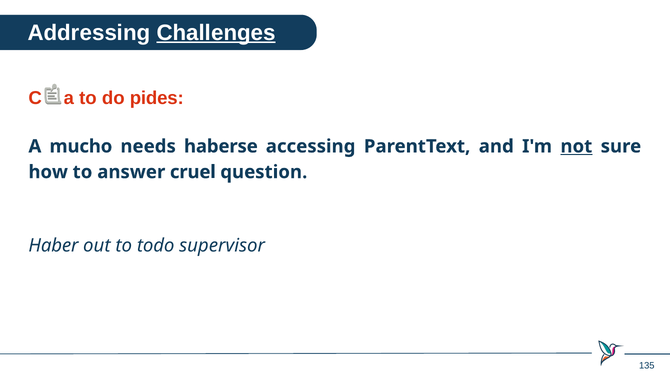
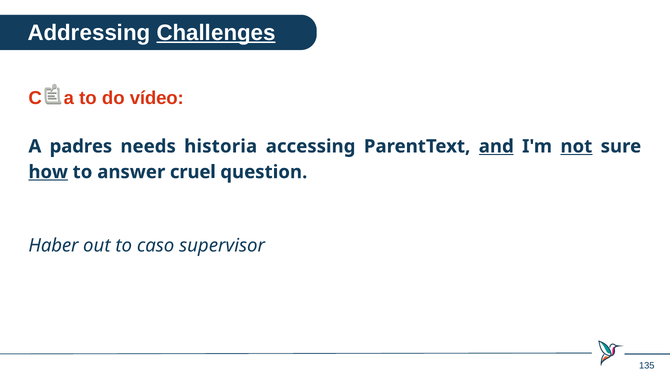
pides: pides -> vídeo
mucho: mucho -> padres
haberse: haberse -> historia
and underline: none -> present
how underline: none -> present
todo: todo -> caso
